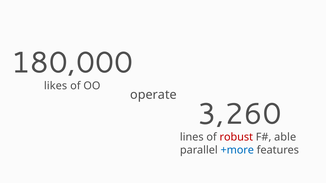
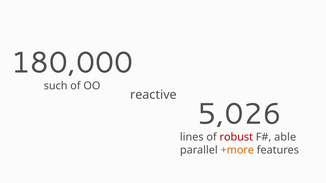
likes: likes -> such
operate: operate -> reactive
3,260: 3,260 -> 5,026
+more colour: blue -> orange
